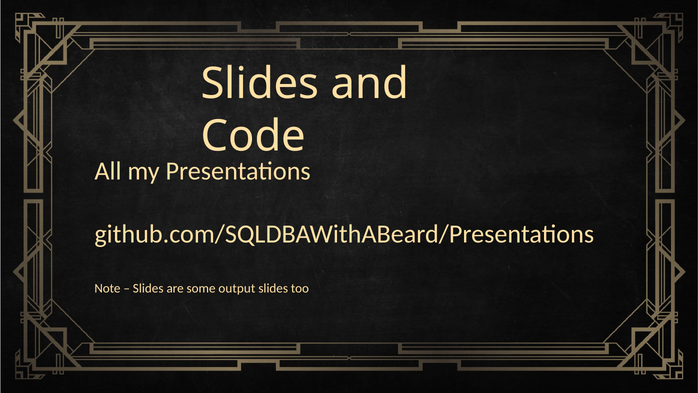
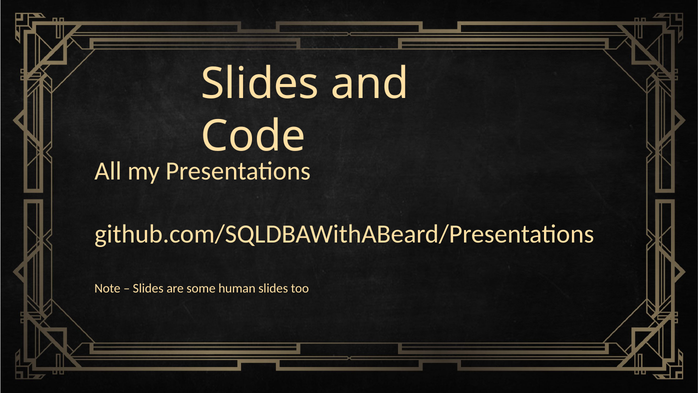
output: output -> human
